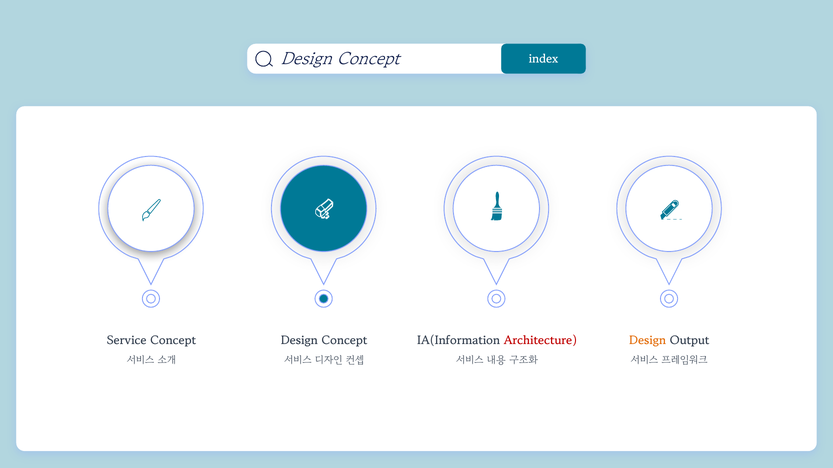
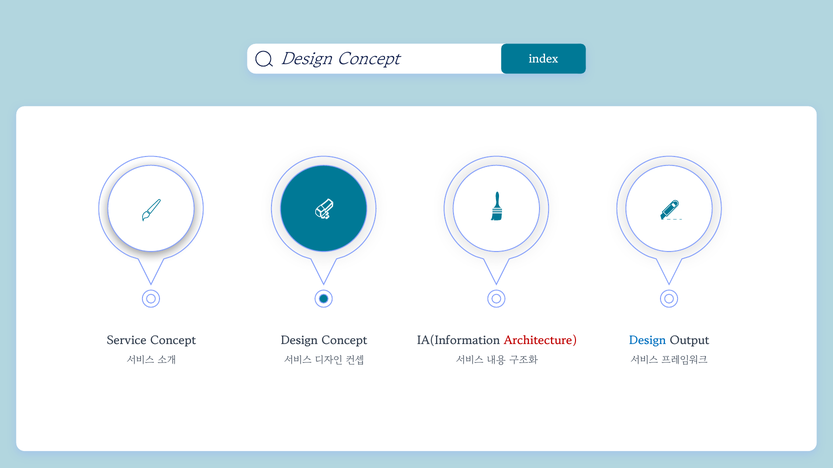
Design at (648, 342) colour: orange -> blue
